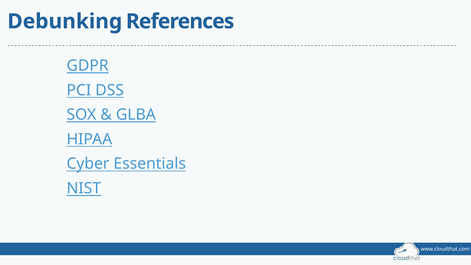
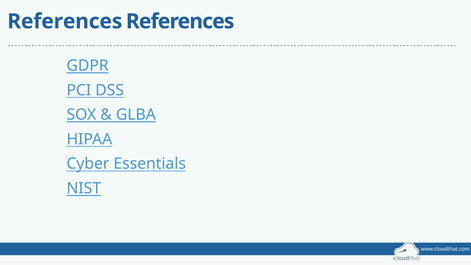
Debunking at (65, 21): Debunking -> References
